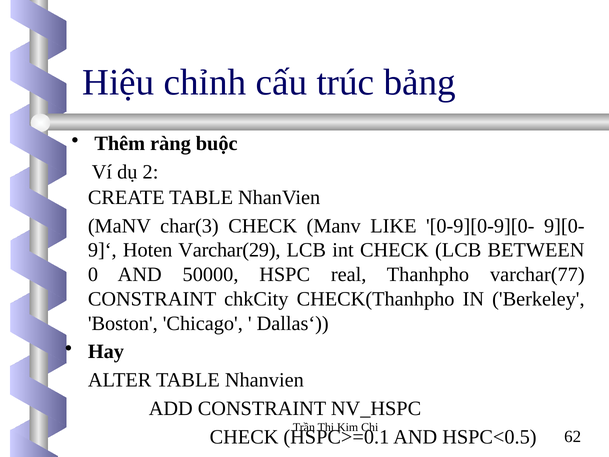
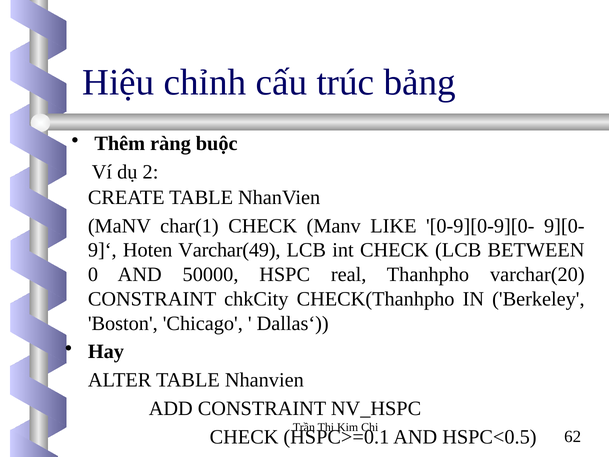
char(3: char(3 -> char(1
Varchar(29: Varchar(29 -> Varchar(49
varchar(77: varchar(77 -> varchar(20
